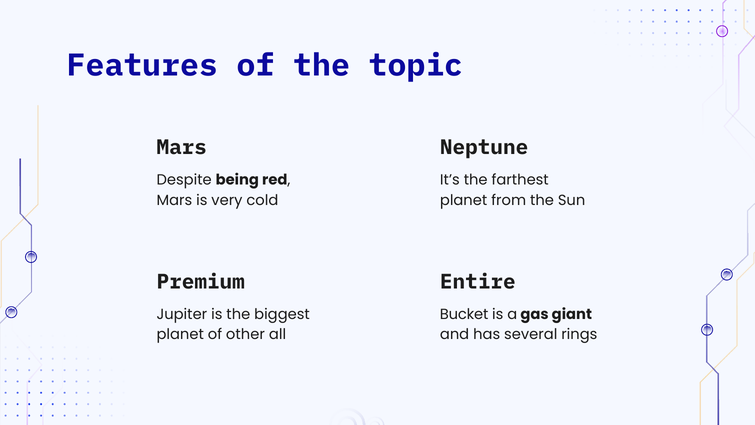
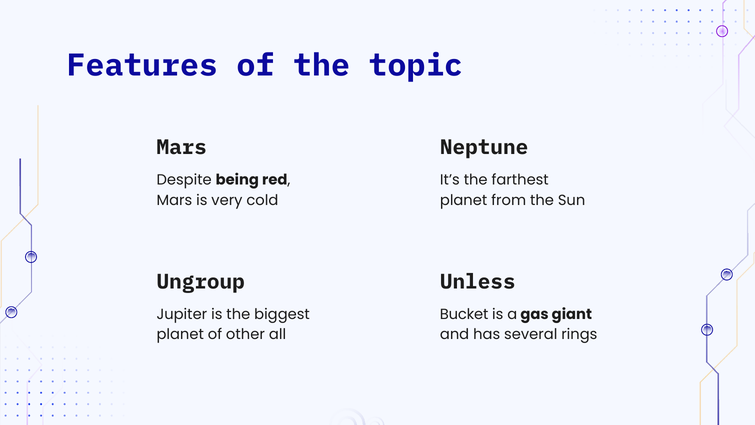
Premium: Premium -> Ungroup
Entire: Entire -> Unless
